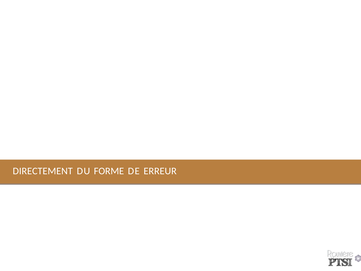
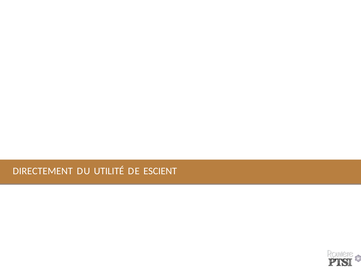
FORME: FORME -> UTILITÉ
ERREUR: ERREUR -> ESCIENT
